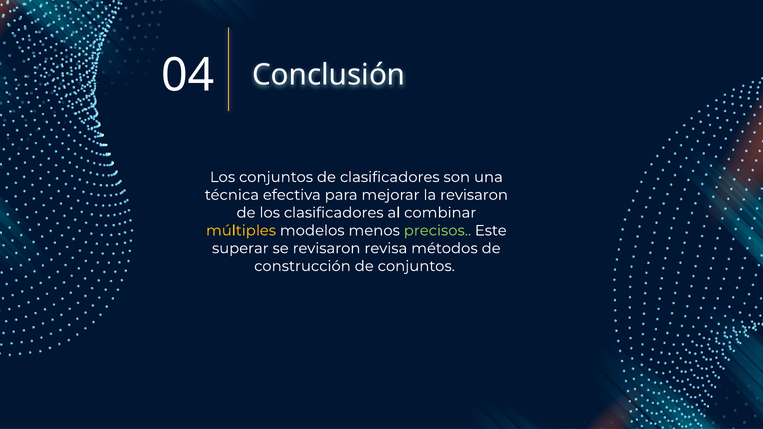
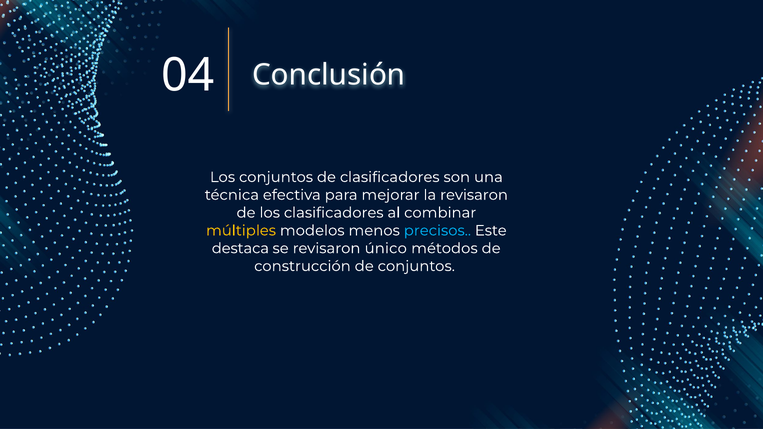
precisos colour: light green -> light blue
superar: superar -> destaca
revisa: revisa -> único
